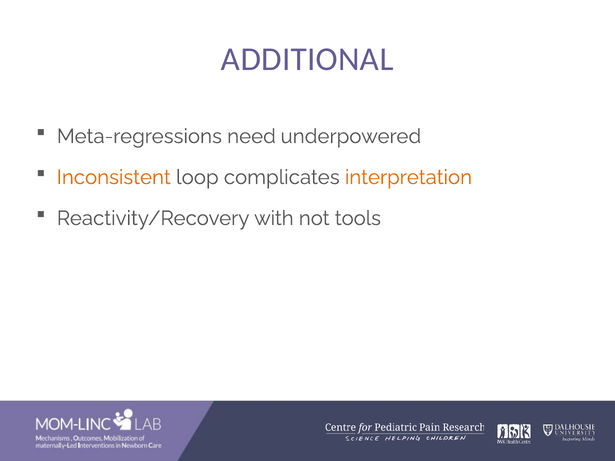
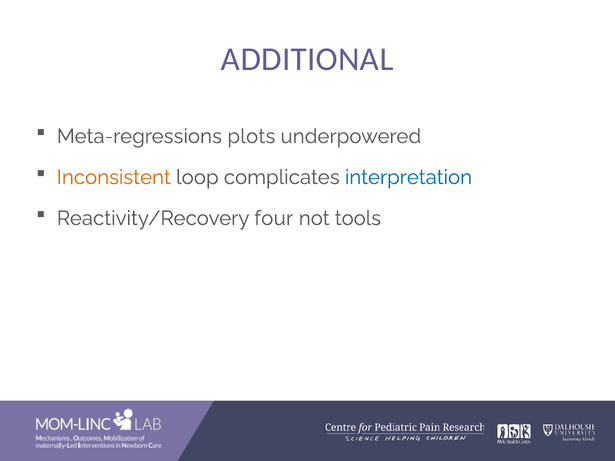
need: need -> plots
interpretation colour: orange -> blue
with: with -> four
